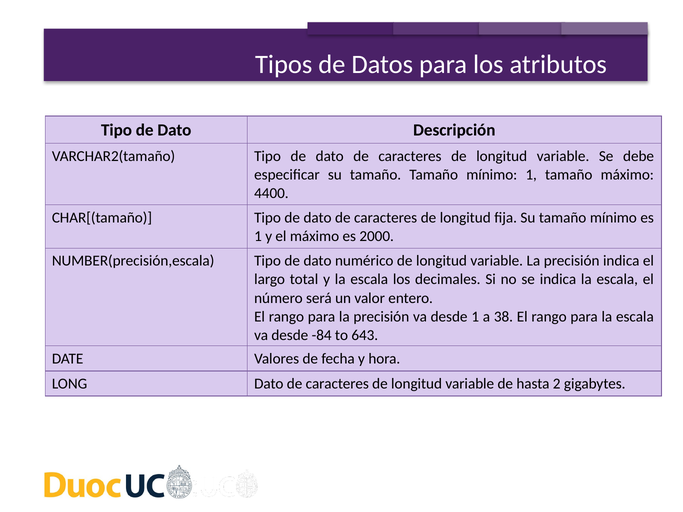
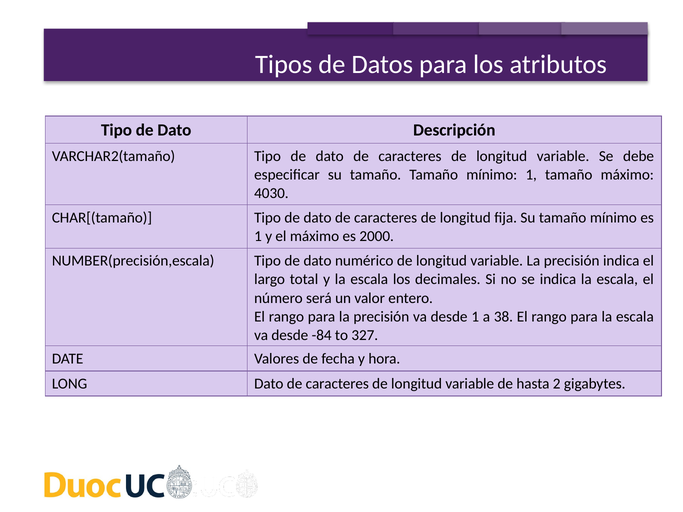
4400: 4400 -> 4030
643: 643 -> 327
